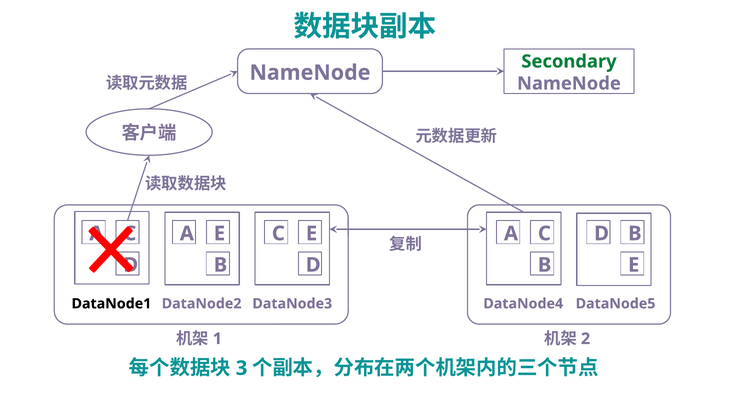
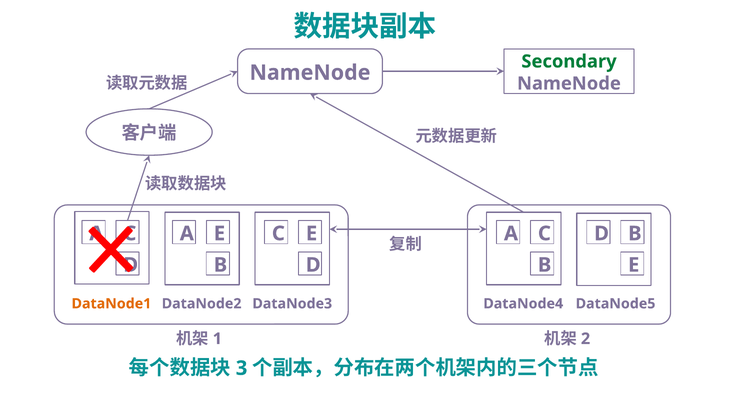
DataNode1 colour: black -> orange
